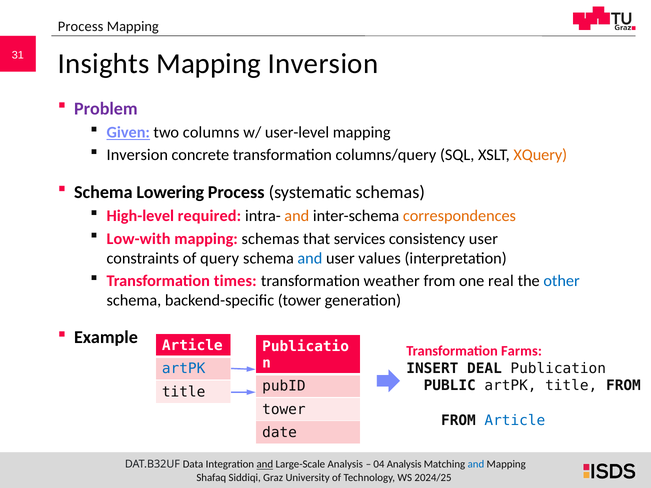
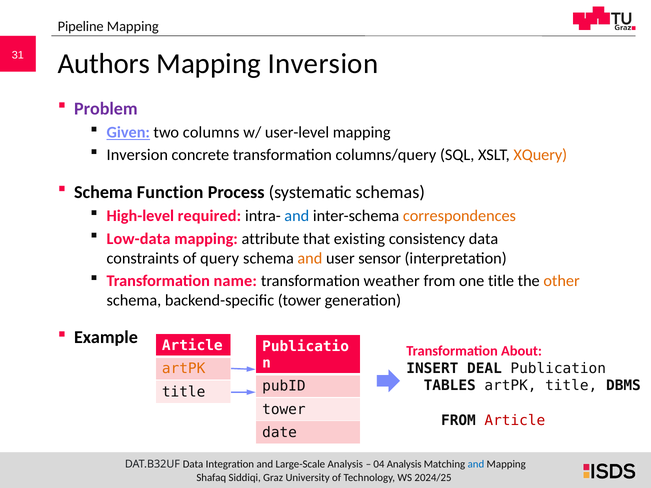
Process at (81, 26): Process -> Pipeline
Insights: Insights -> Authors
Lowering: Lowering -> Function
and at (297, 216) colour: orange -> blue
Low-with: Low-with -> Low-data
mapping schemas: schemas -> attribute
services: services -> existing
consistency user: user -> data
and at (310, 258) colour: blue -> orange
values: values -> sensor
times: times -> name
one real: real -> title
other colour: blue -> orange
Farms: Farms -> About
artPK at (184, 369) colour: blue -> orange
PUBLIC: PUBLIC -> TABLES
title FROM: FROM -> DBMS
Article at (515, 421) colour: blue -> red
and at (265, 465) underline: present -> none
